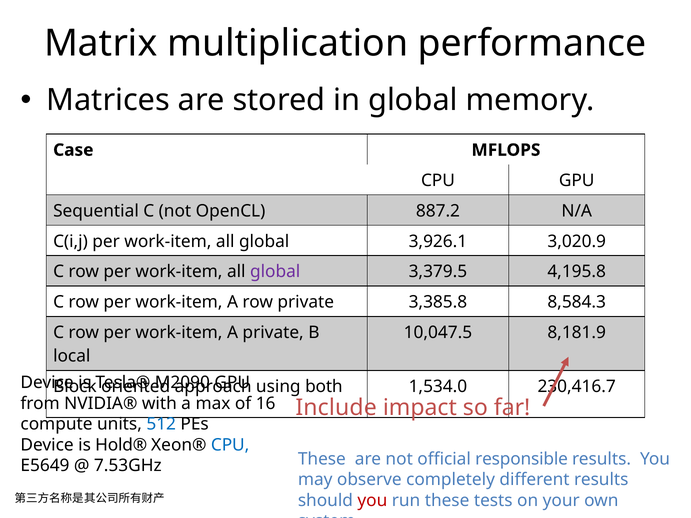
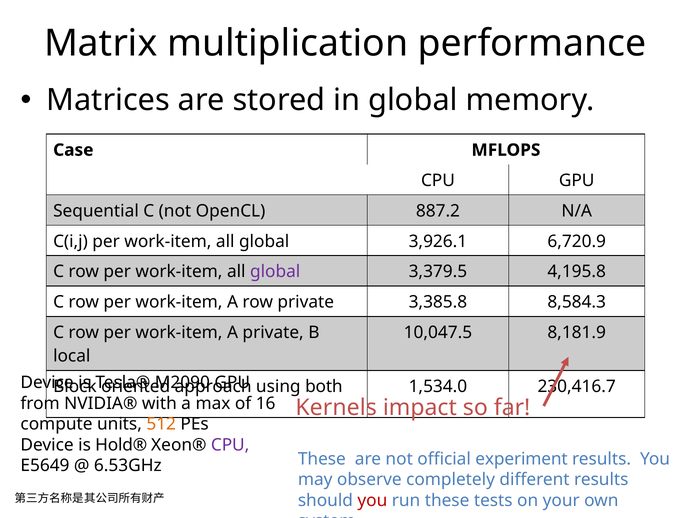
3,020.9: 3,020.9 -> 6,720.9
Include: Include -> Kernels
512 colour: blue -> orange
CPU at (230, 445) colour: blue -> purple
responsible: responsible -> experiment
7.53GHz: 7.53GHz -> 6.53GHz
